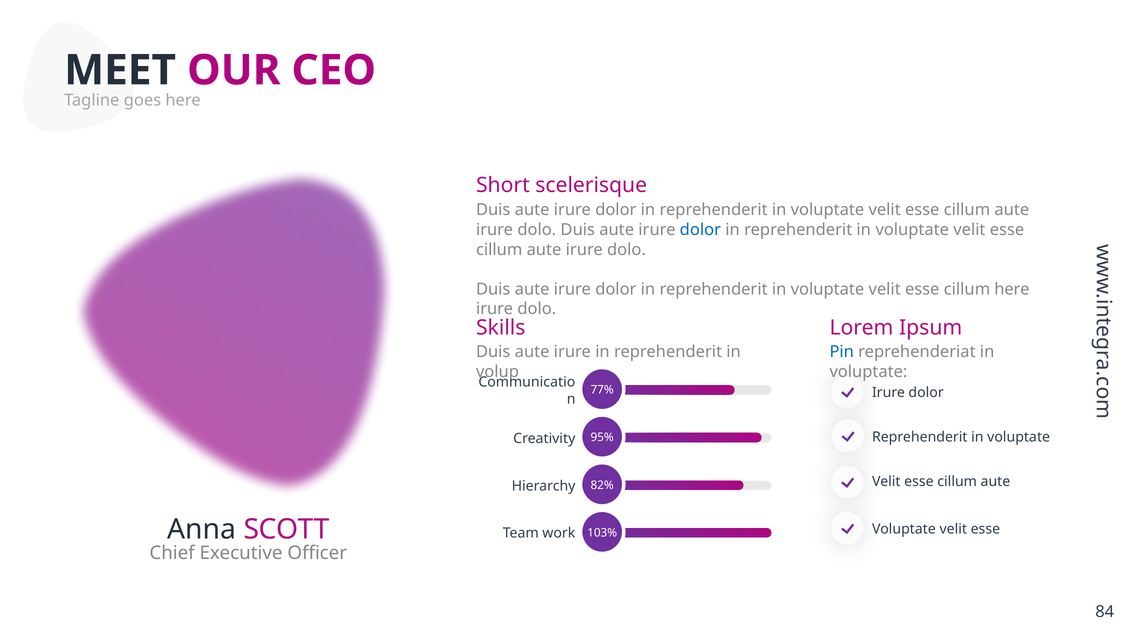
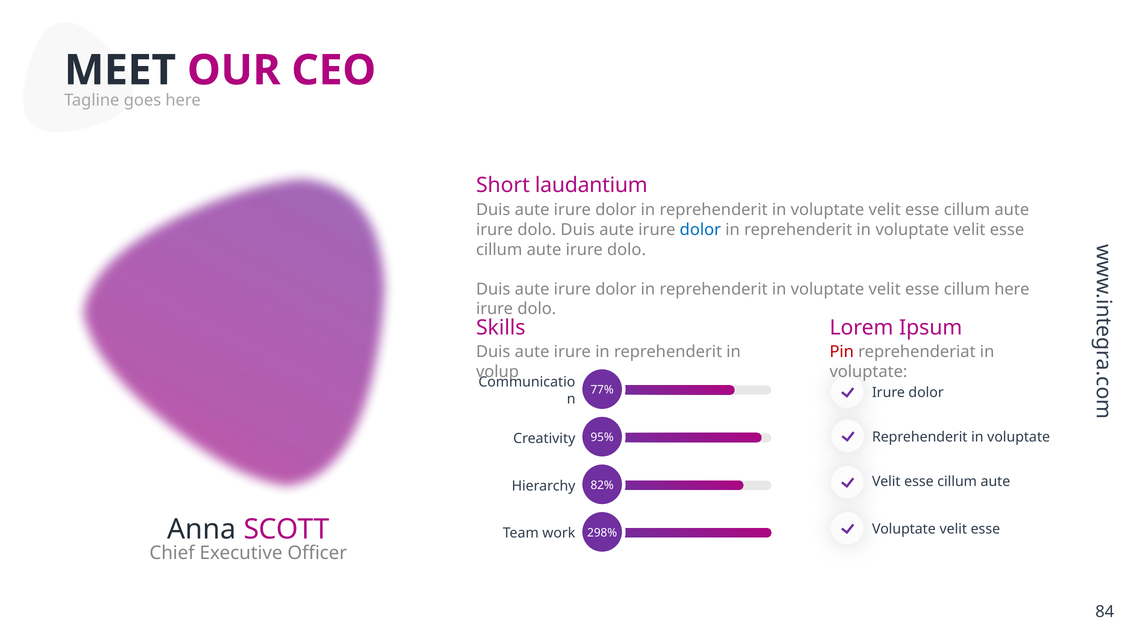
scelerisque: scelerisque -> laudantium
Pin colour: blue -> red
103%: 103% -> 298%
